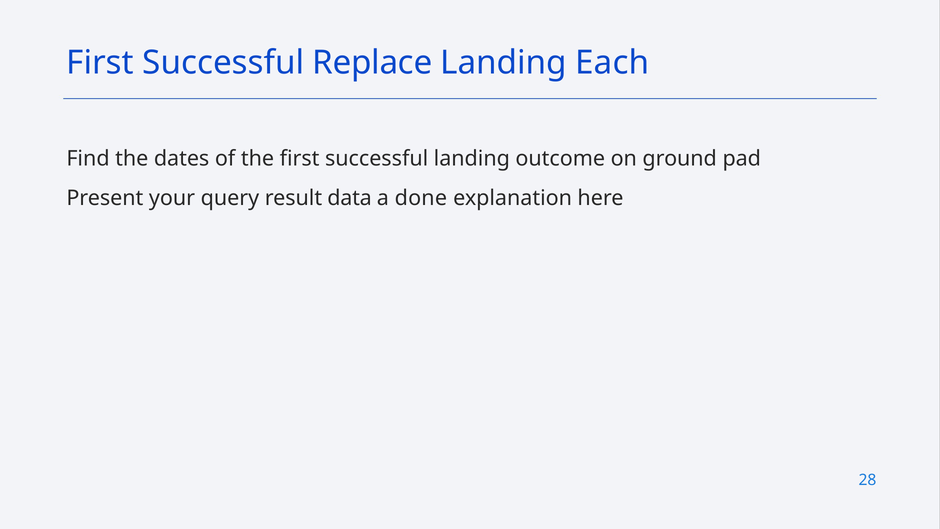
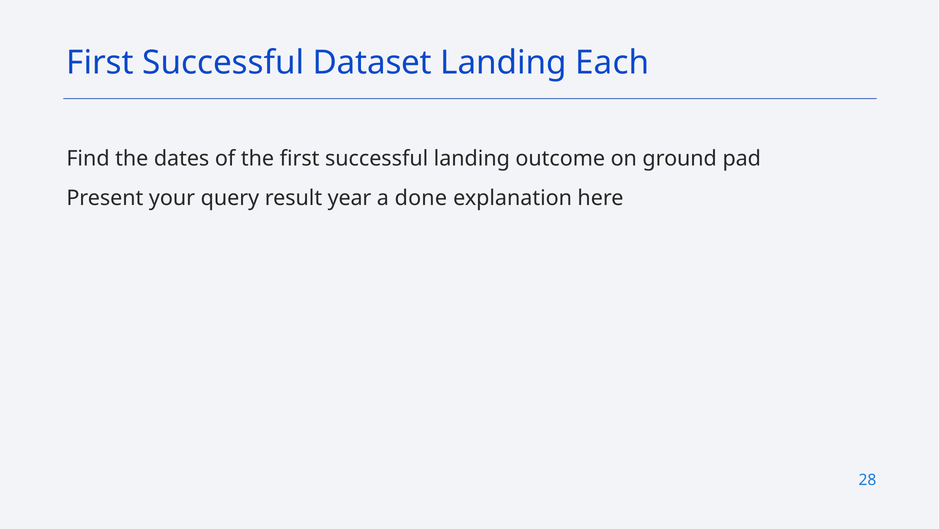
Replace: Replace -> Dataset
data: data -> year
